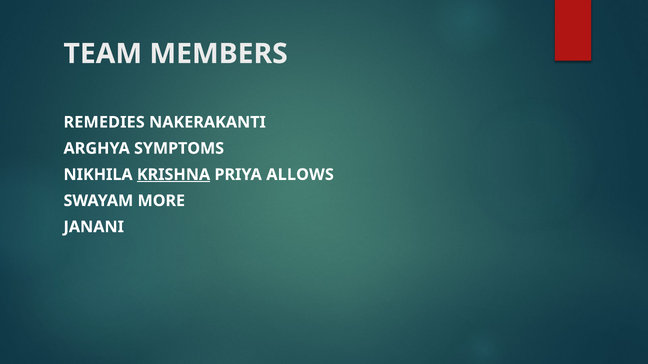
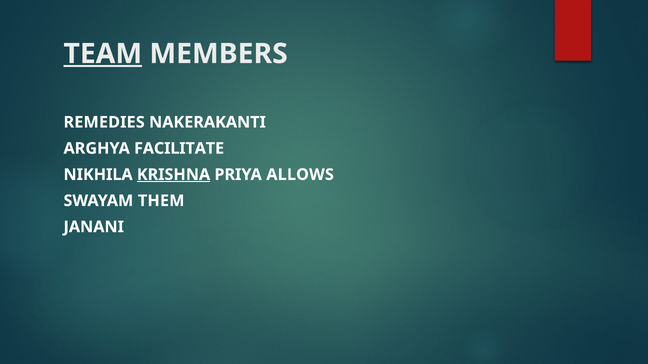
TEAM underline: none -> present
SYMPTOMS: SYMPTOMS -> FACILITATE
MORE: MORE -> THEM
